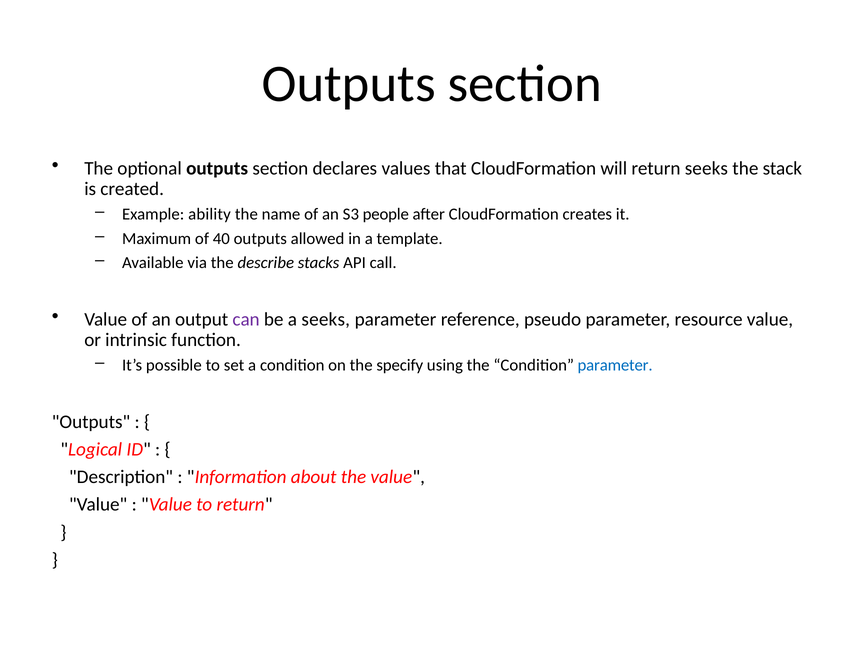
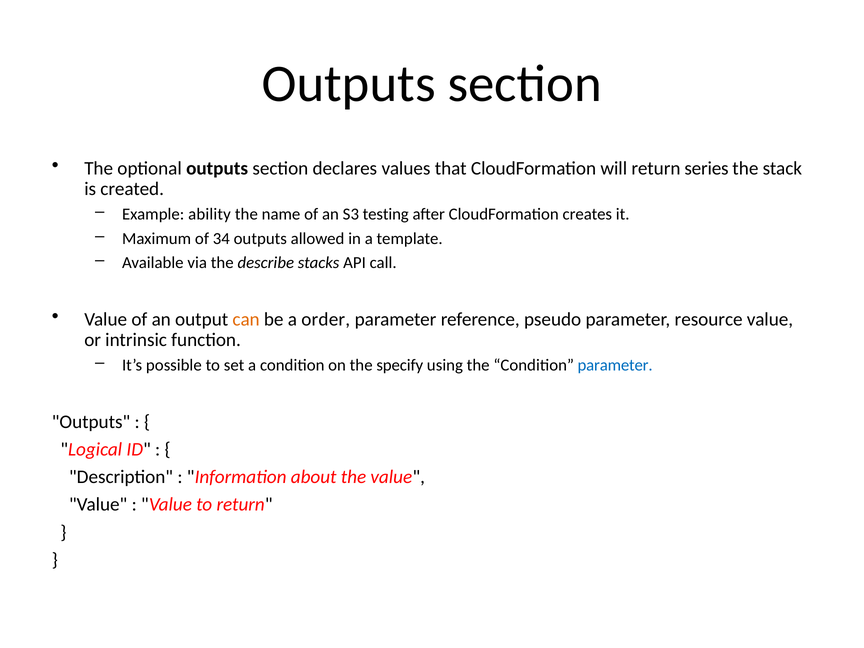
return seeks: seeks -> series
people: people -> testing
40: 40 -> 34
can colour: purple -> orange
a seeks: seeks -> order
